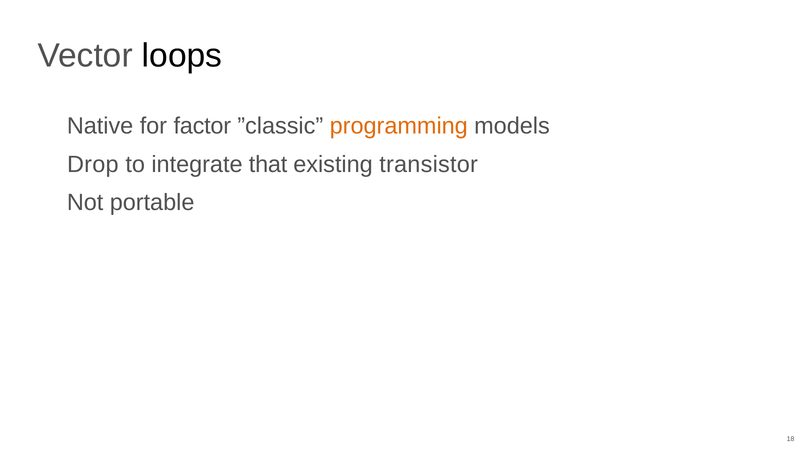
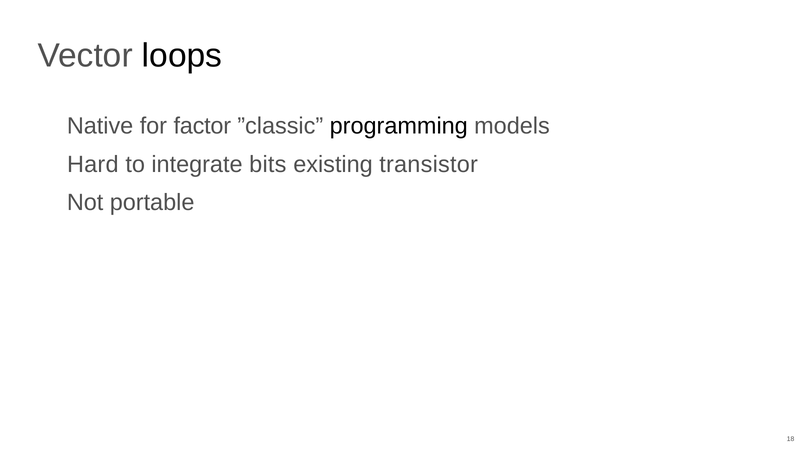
programming colour: orange -> black
Drop: Drop -> Hard
that: that -> bits
